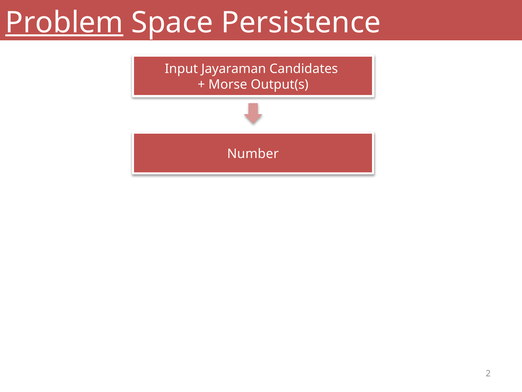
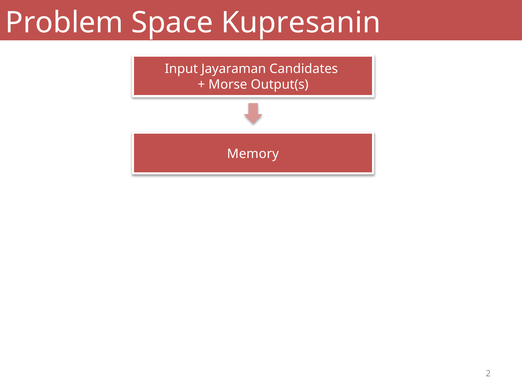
Problem underline: present -> none
Persistence: Persistence -> Kupresanin
Number: Number -> Memory
